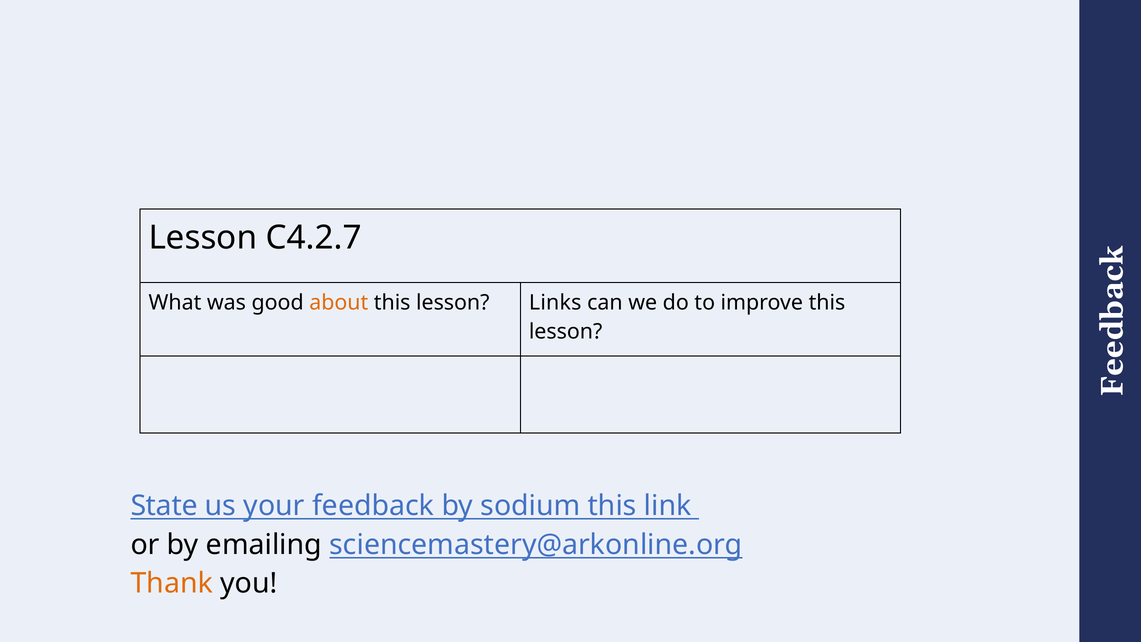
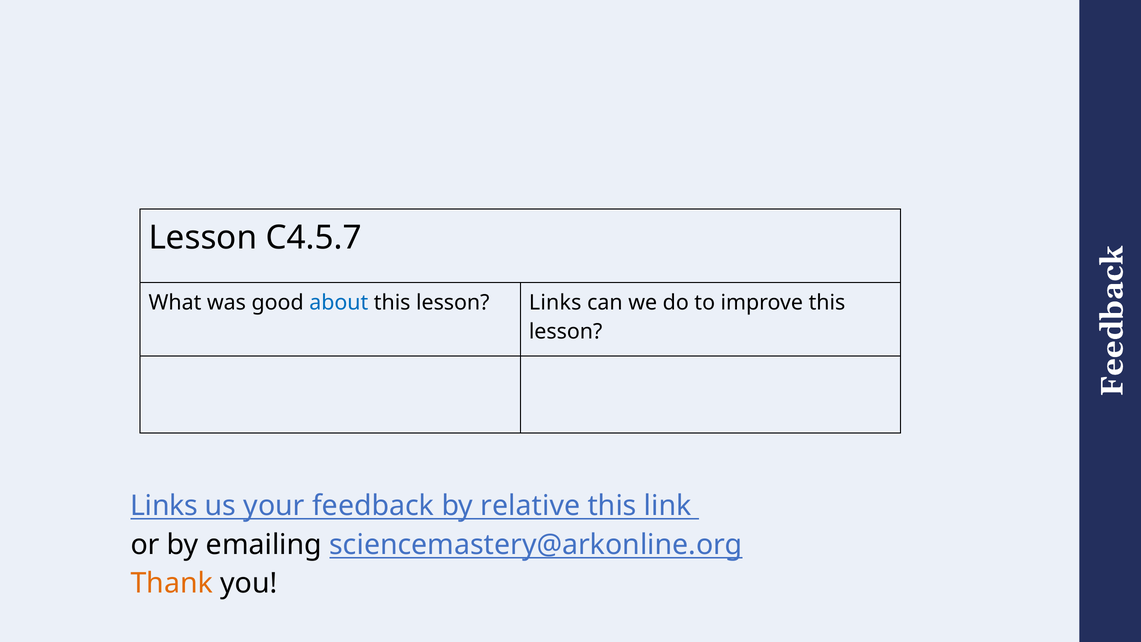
C4.2.7: C4.2.7 -> C4.5.7
about colour: orange -> blue
State at (164, 505): State -> Links
sodium: sodium -> relative
